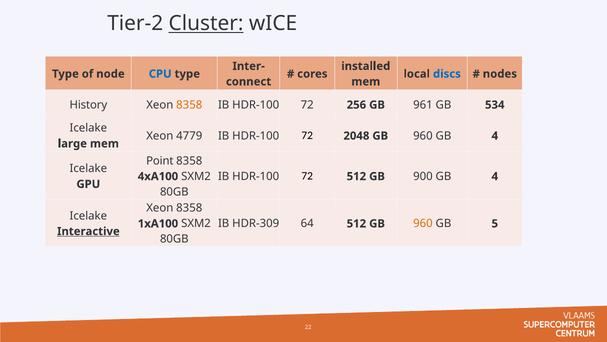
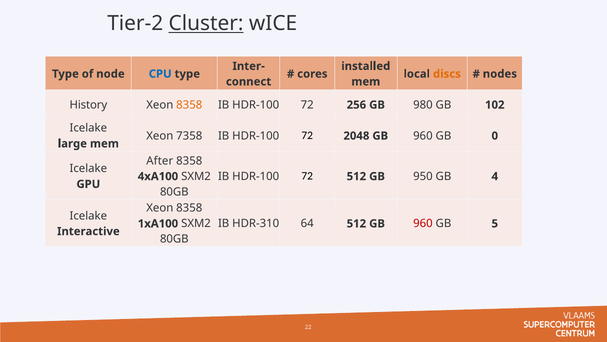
discs colour: blue -> orange
961: 961 -> 980
534: 534 -> 102
4779: 4779 -> 7358
960 GB 4: 4 -> 0
Point: Point -> After
900: 900 -> 950
HDR-309: HDR-309 -> HDR-310
960 at (423, 223) colour: orange -> red
Interactive underline: present -> none
